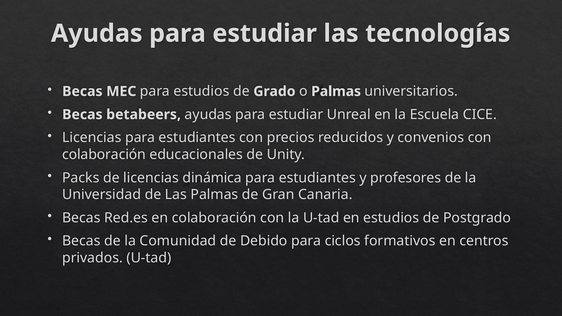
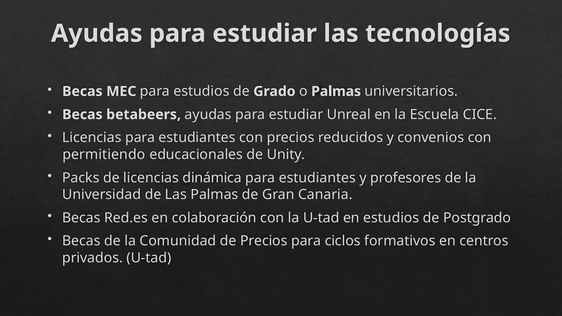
colaboración at (104, 155): colaboración -> permitiendo
de Debido: Debido -> Precios
